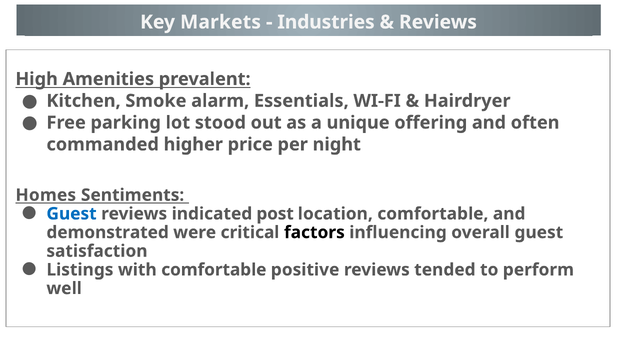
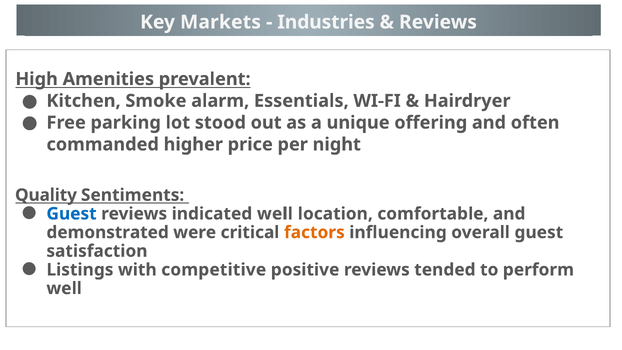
Homes: Homes -> Quality
indicated post: post -> well
factors colour: black -> orange
with comfortable: comfortable -> competitive
